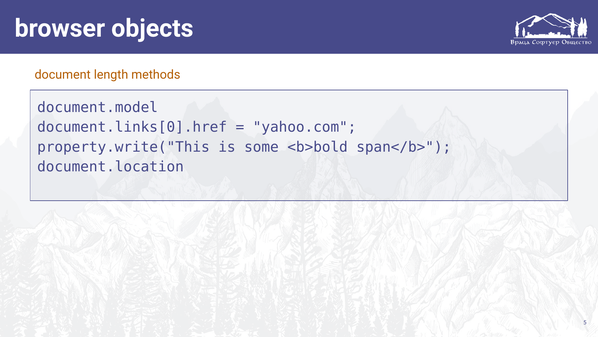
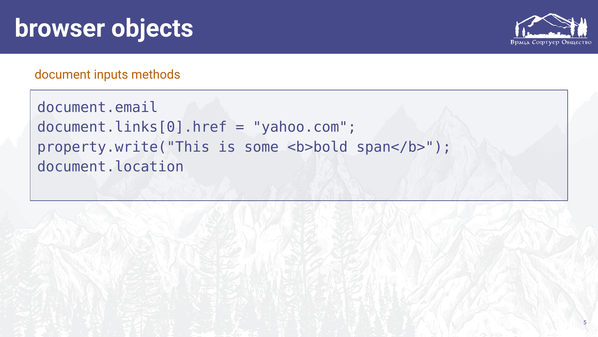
length: length -> inputs
document.model: document.model -> document.email
